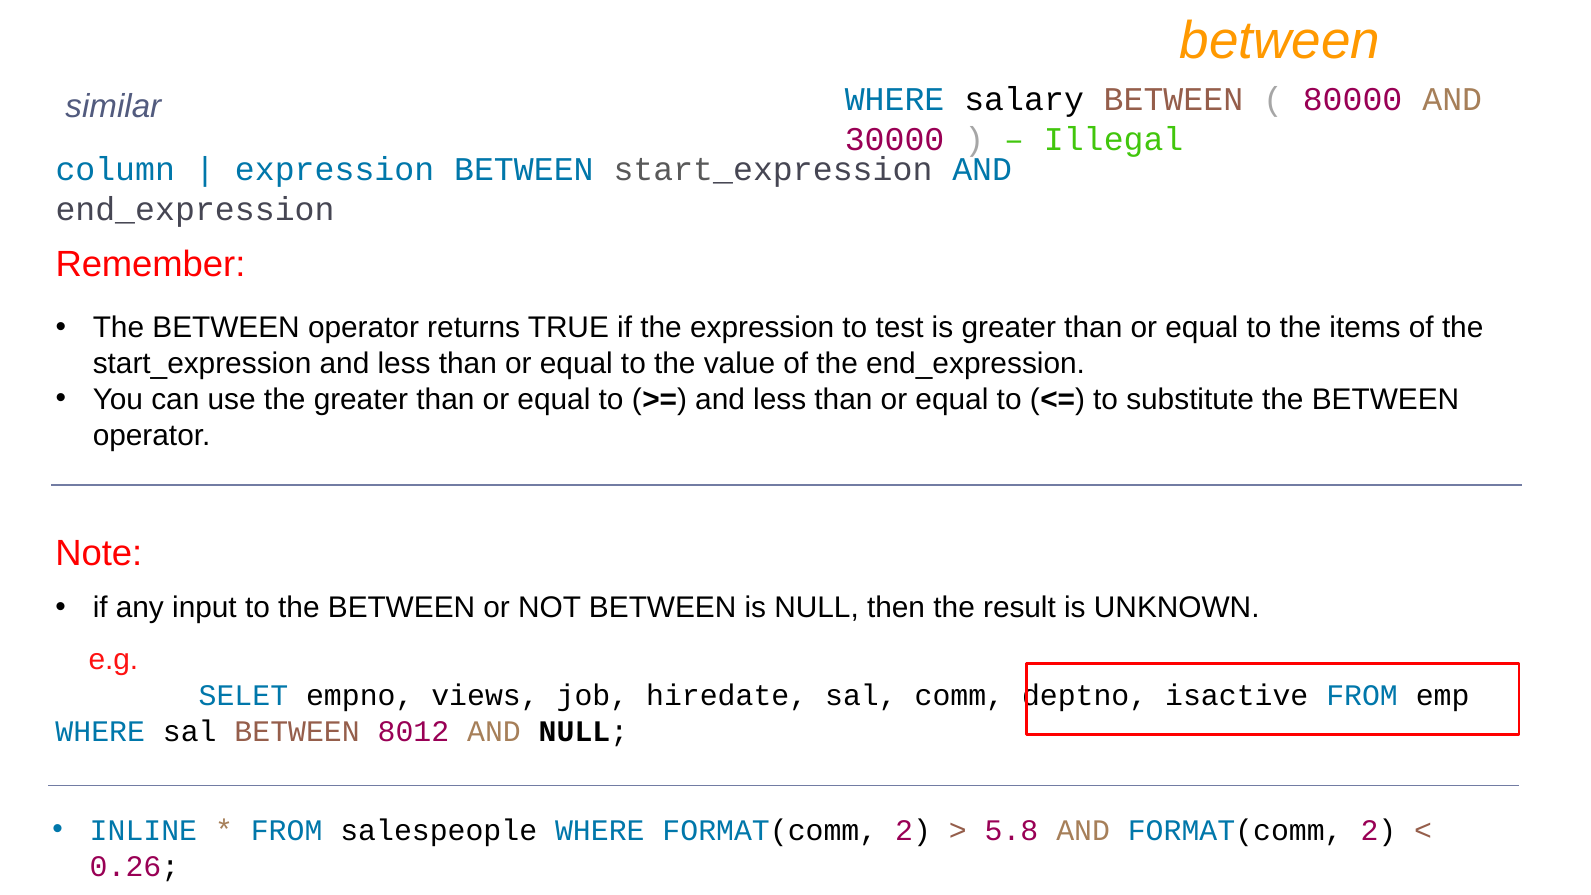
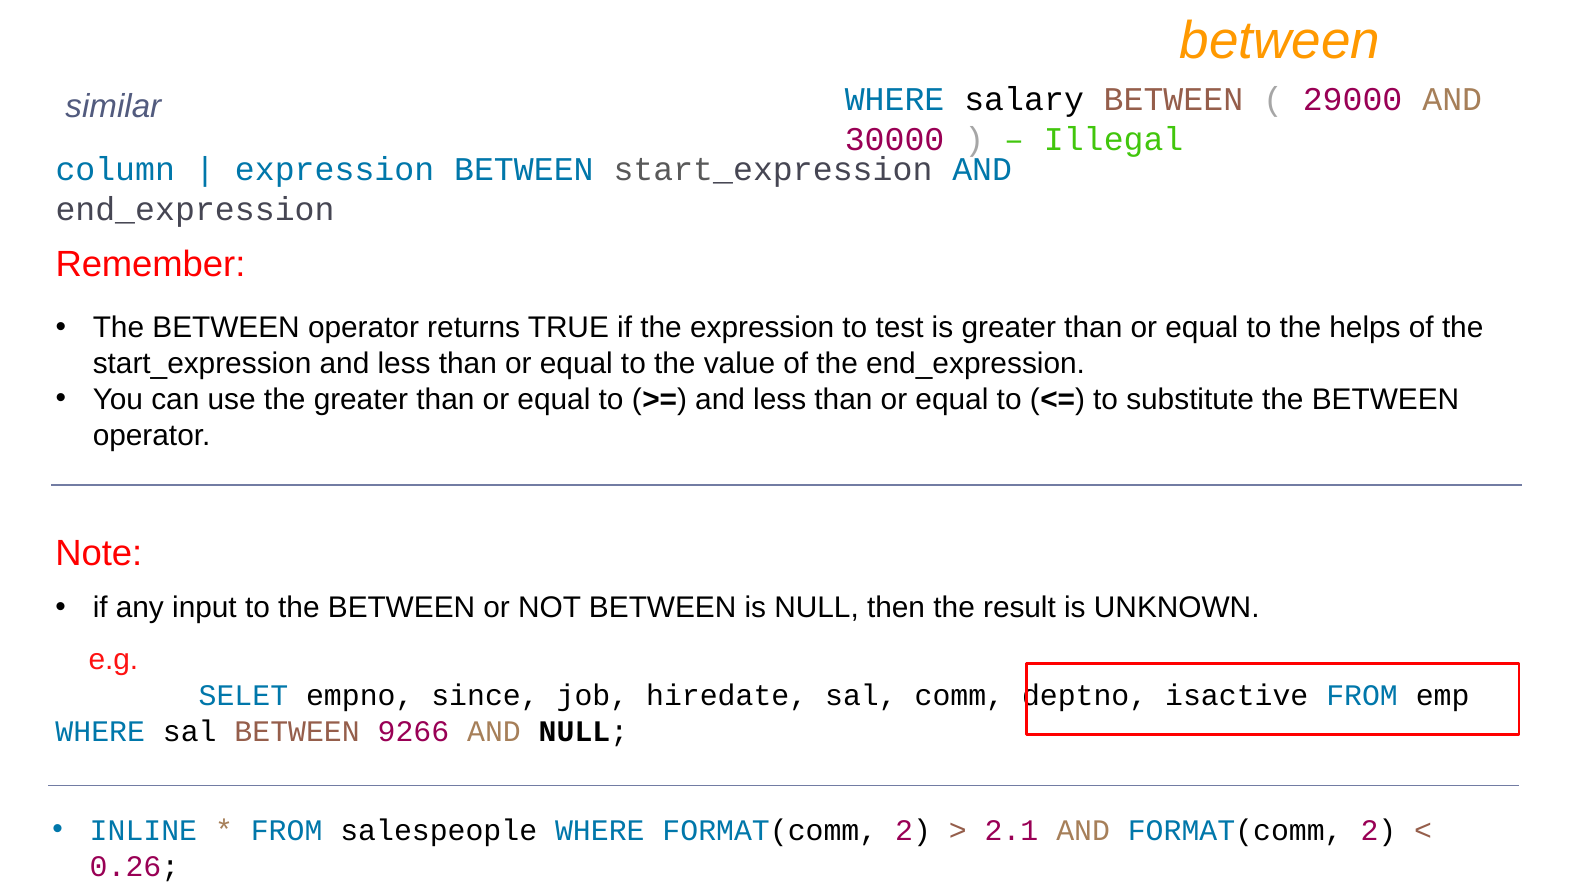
80000: 80000 -> 29000
items: items -> helps
views: views -> since
8012: 8012 -> 9266
5.8: 5.8 -> 2.1
